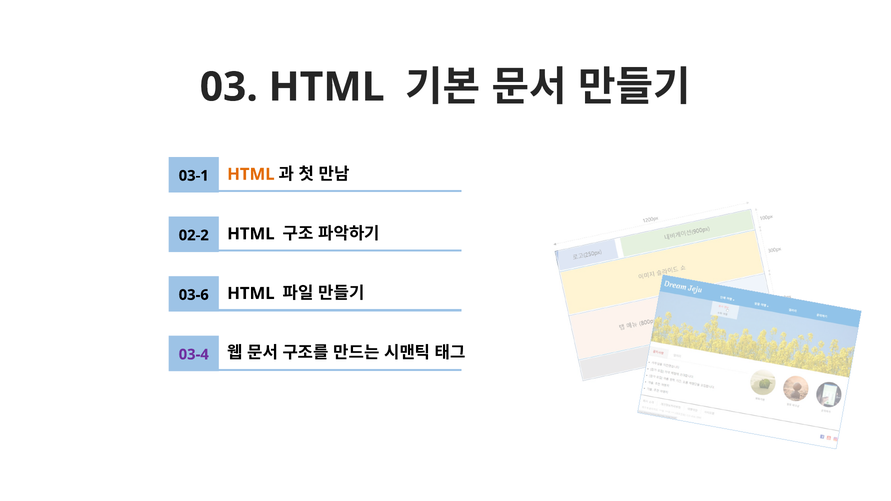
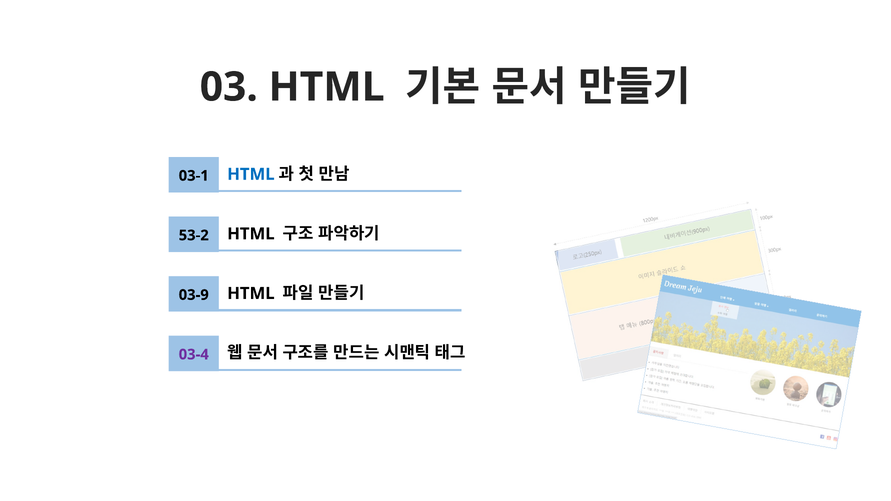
HTML at (251, 174) colour: orange -> blue
02-2: 02-2 -> 53-2
03-6: 03-6 -> 03-9
